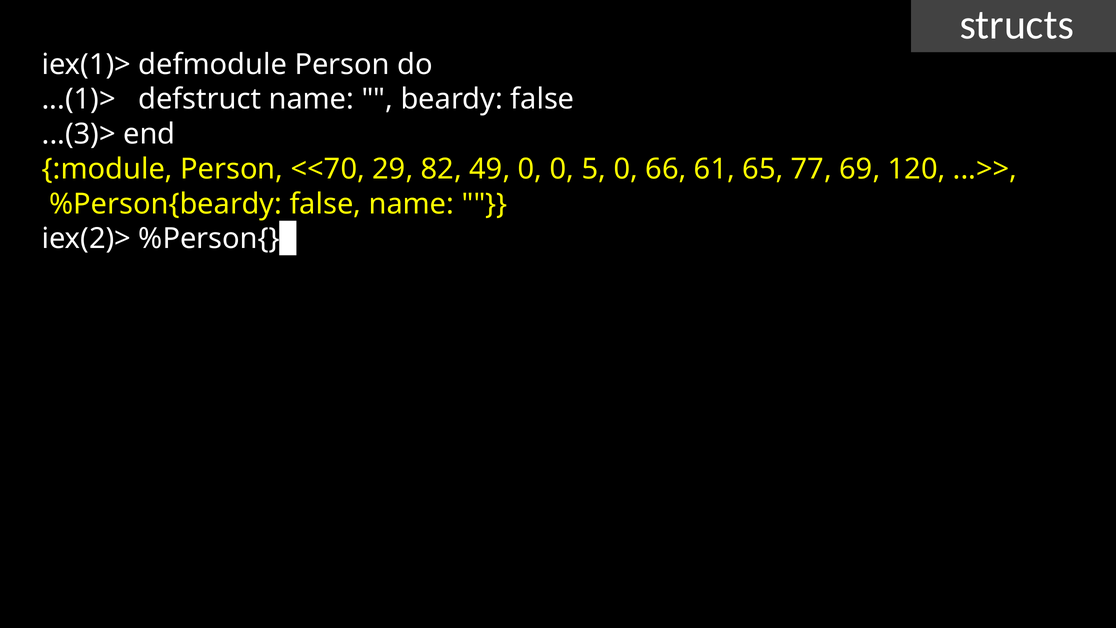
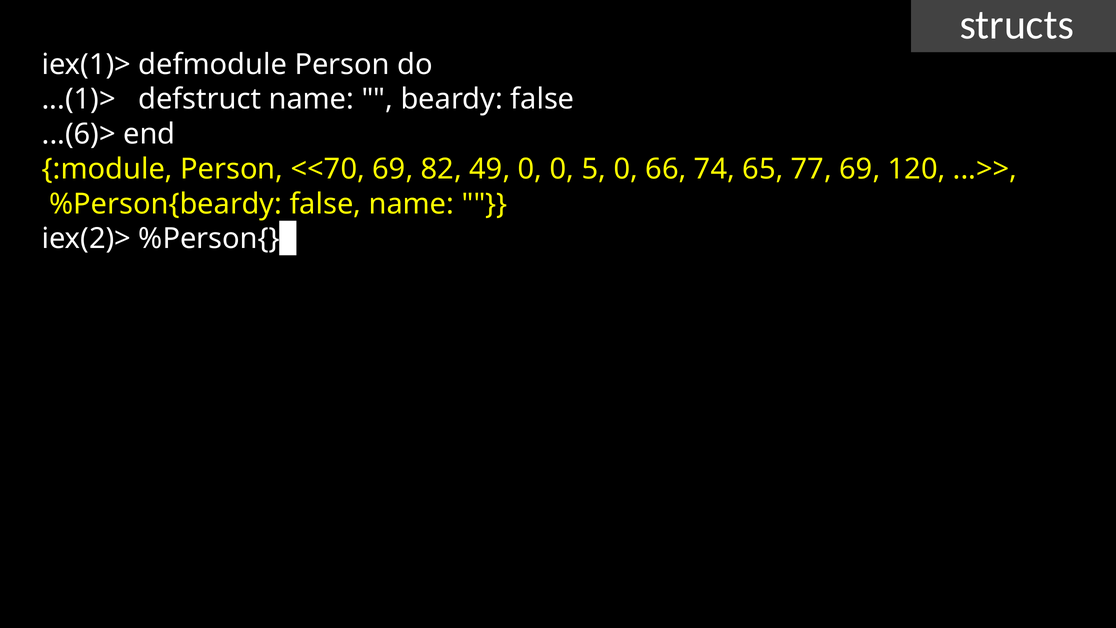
...(3)>: ...(3)> -> ...(6)>
<<70 29: 29 -> 69
61: 61 -> 74
